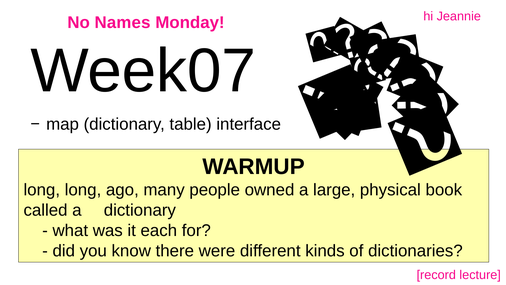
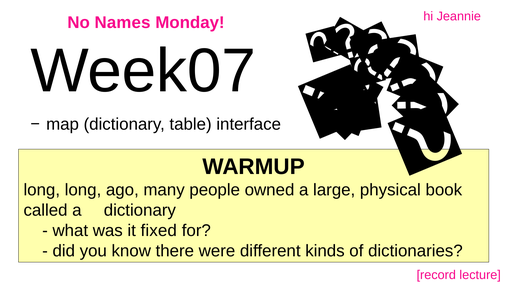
each: each -> fixed
